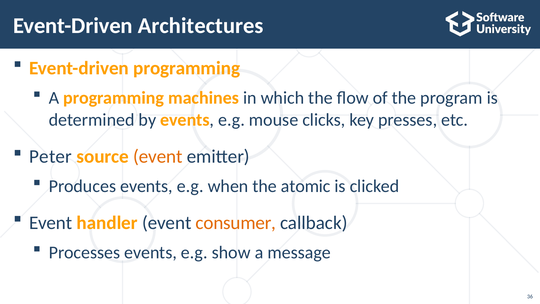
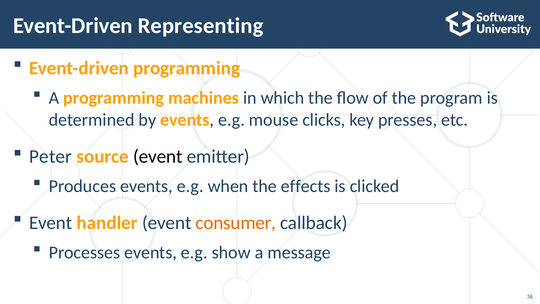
Architectures: Architectures -> Representing
event at (158, 156) colour: orange -> black
atomic: atomic -> effects
